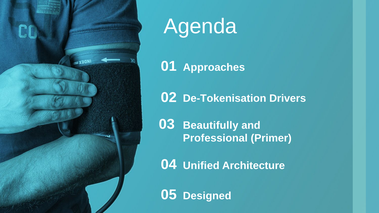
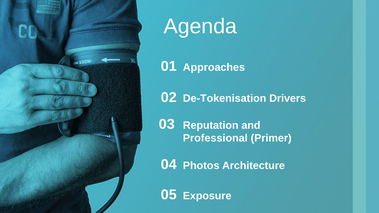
Beautifully: Beautifully -> Reputation
Unified: Unified -> Photos
Designed: Designed -> Exposure
